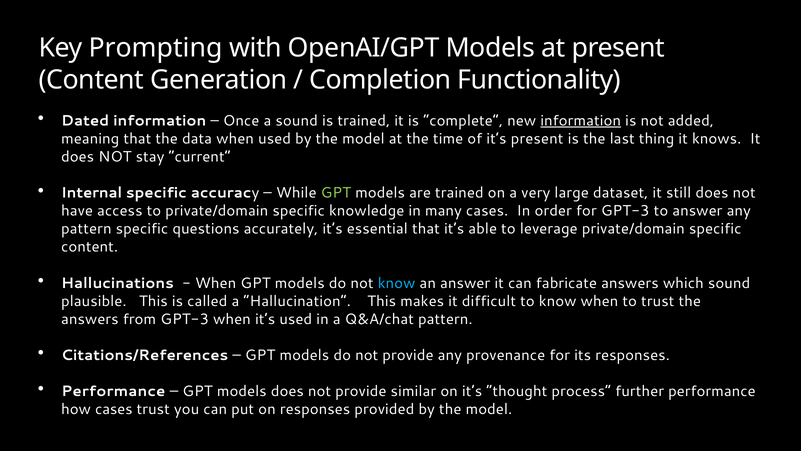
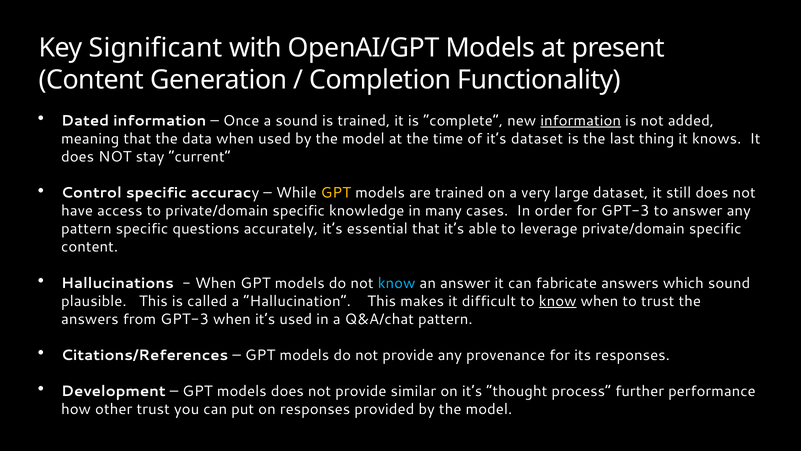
Prompting: Prompting -> Significant
it’s present: present -> dataset
Internal: Internal -> Control
GPT at (336, 193) colour: light green -> yellow
know at (558, 301) underline: none -> present
Performance at (113, 391): Performance -> Development
how cases: cases -> other
